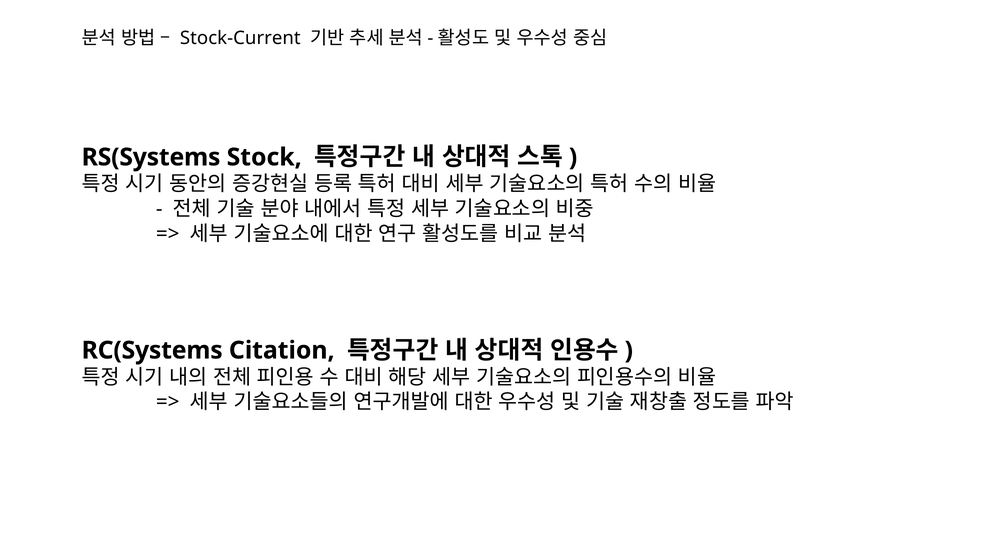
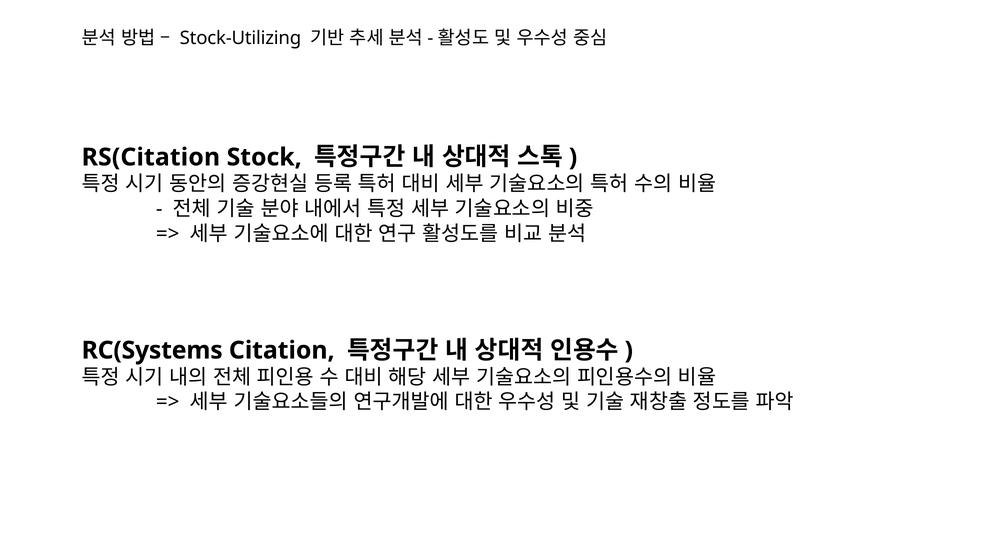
Stock-Current: Stock-Current -> Stock-Utilizing
RS(Systems: RS(Systems -> RS(Citation
